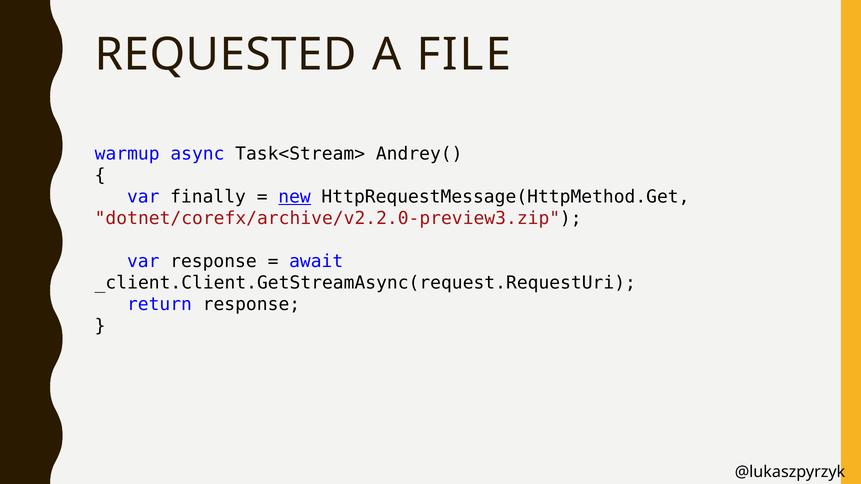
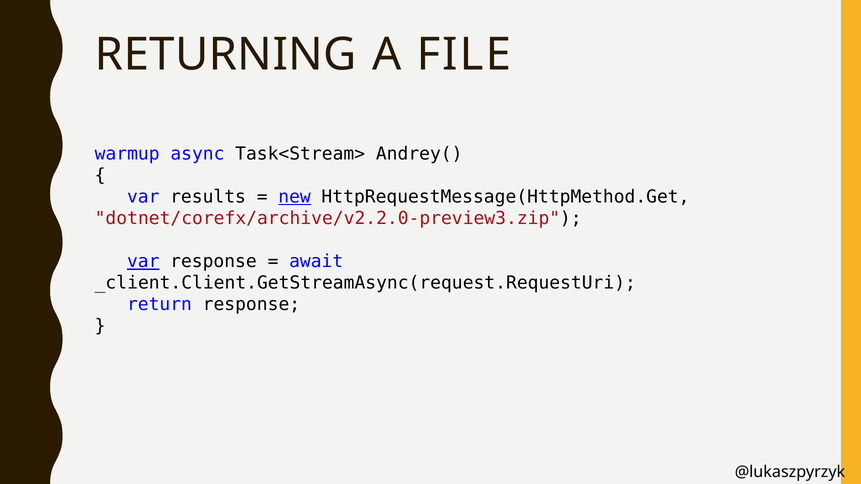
REQUESTED: REQUESTED -> RETURNING
finally: finally -> results
var at (143, 262) underline: none -> present
